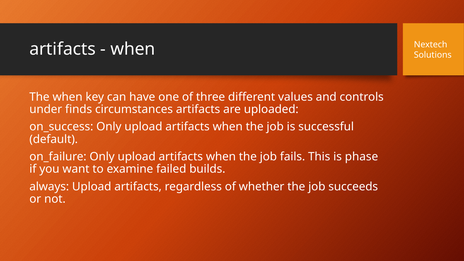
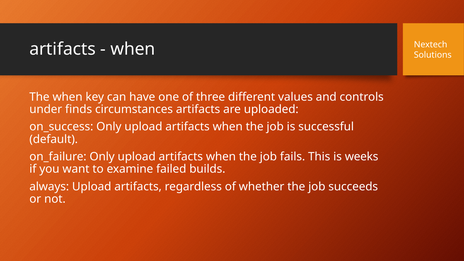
phase: phase -> weeks
